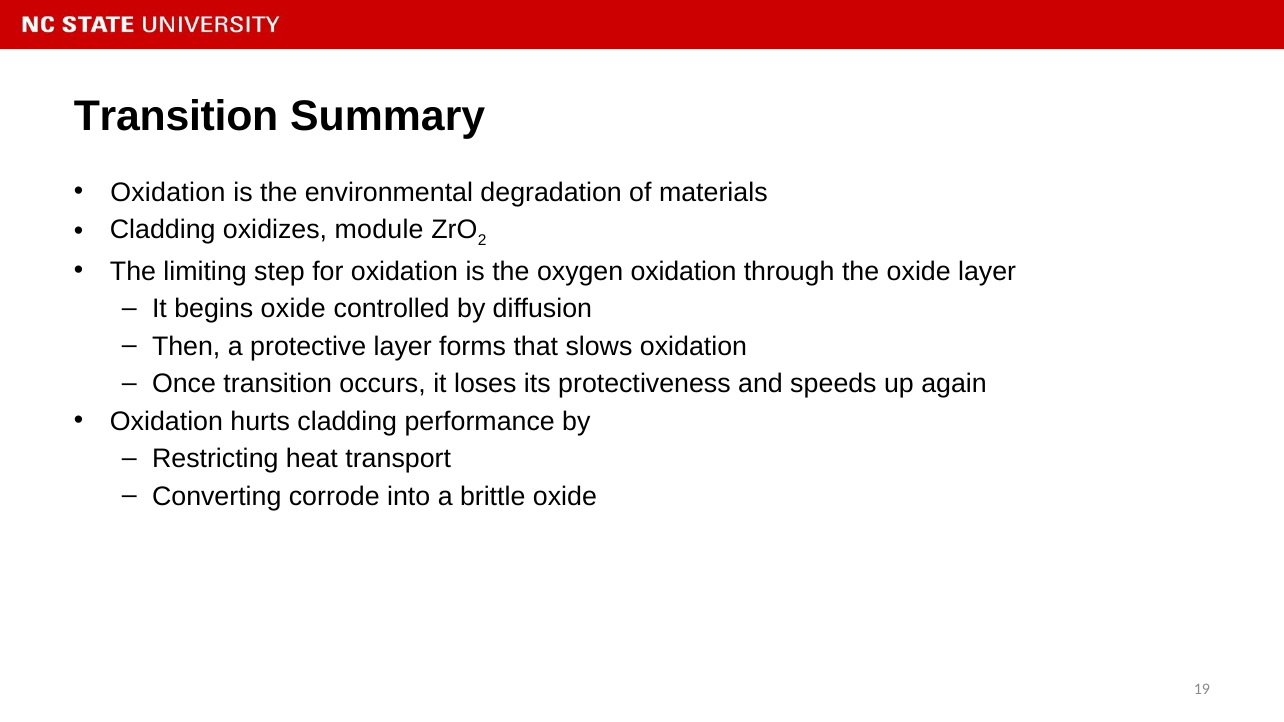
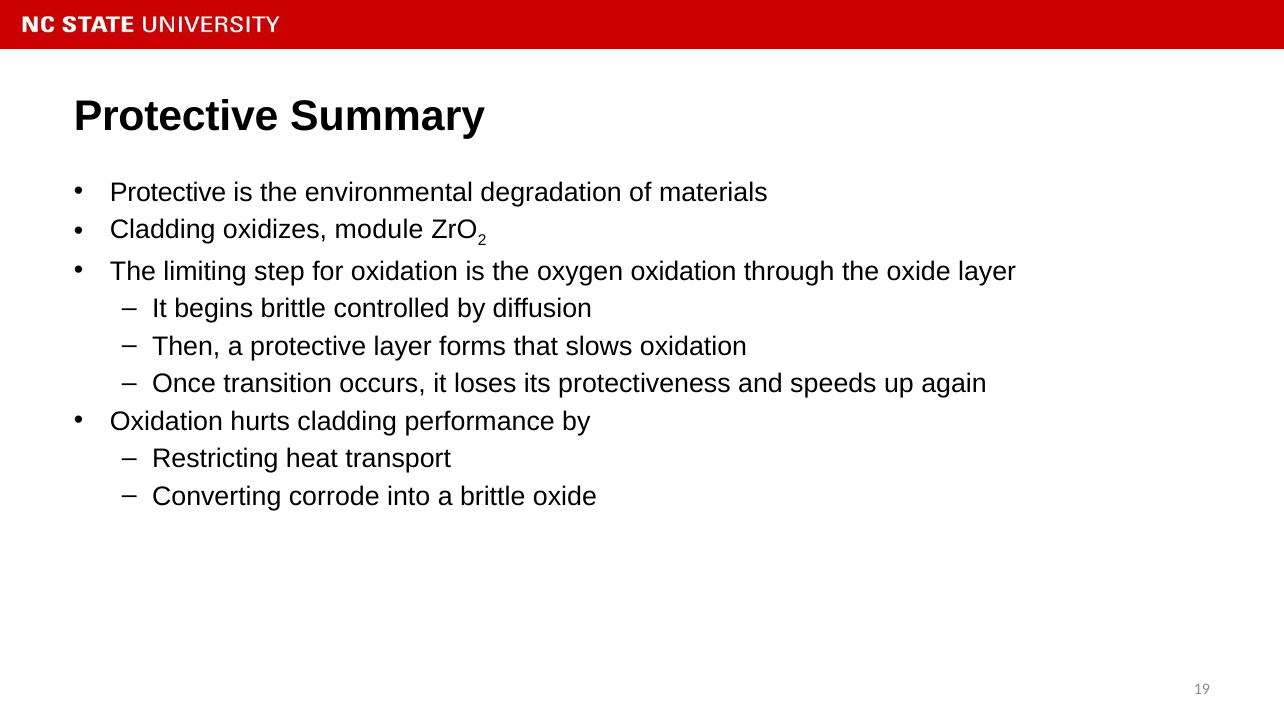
Transition at (176, 116): Transition -> Protective
Oxidation at (168, 192): Oxidation -> Protective
begins oxide: oxide -> brittle
